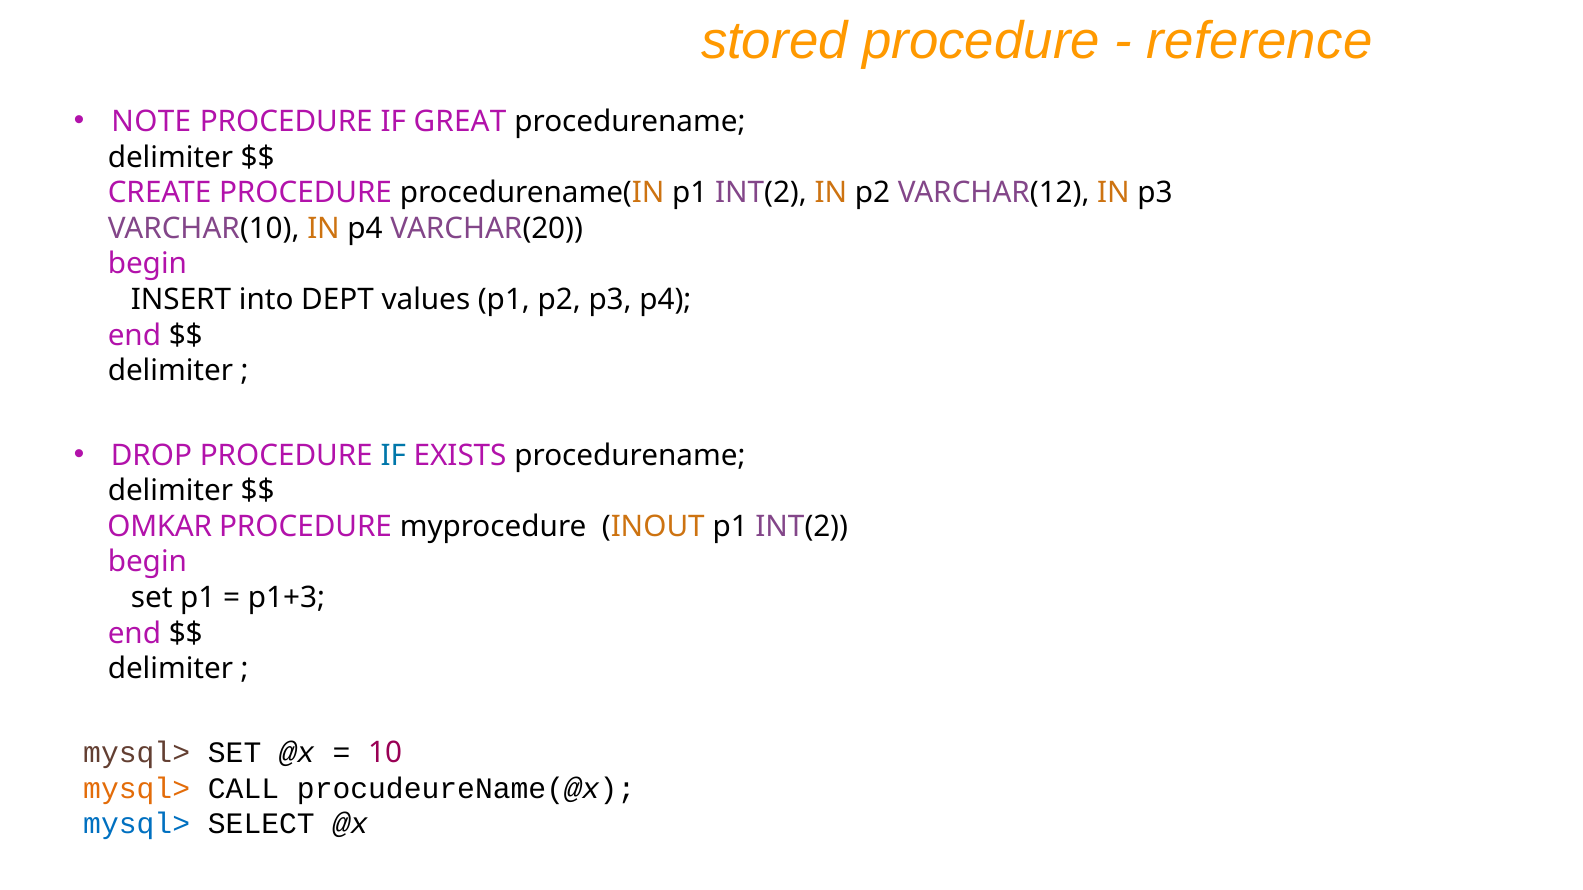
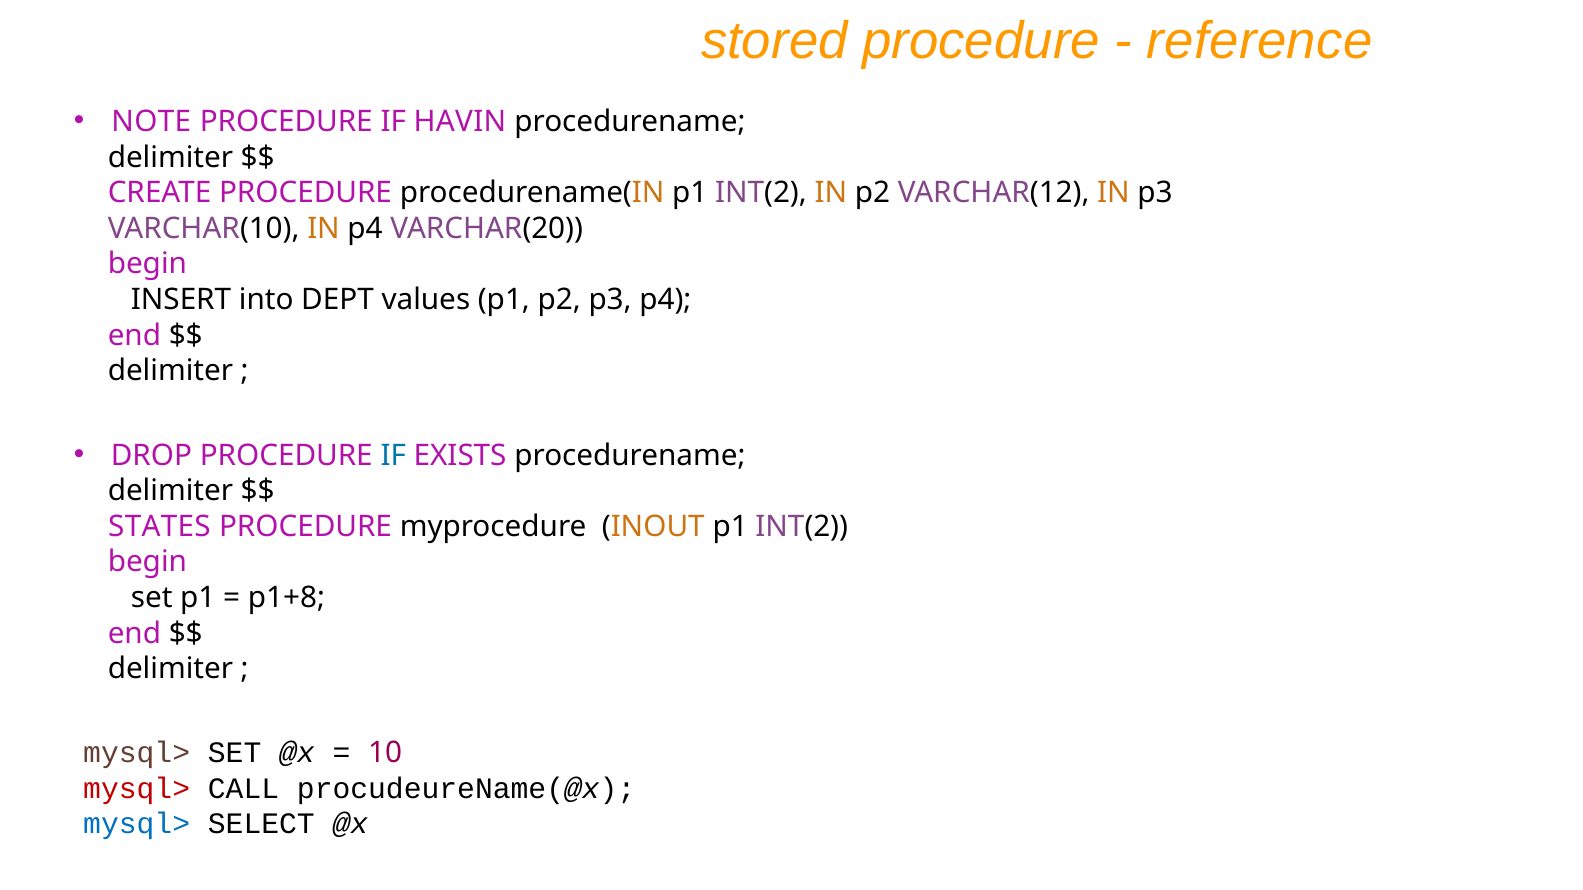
GREAT: GREAT -> HAVIN
OMKAR: OMKAR -> STATES
p1+3: p1+3 -> p1+8
mysql> at (137, 789) colour: orange -> red
